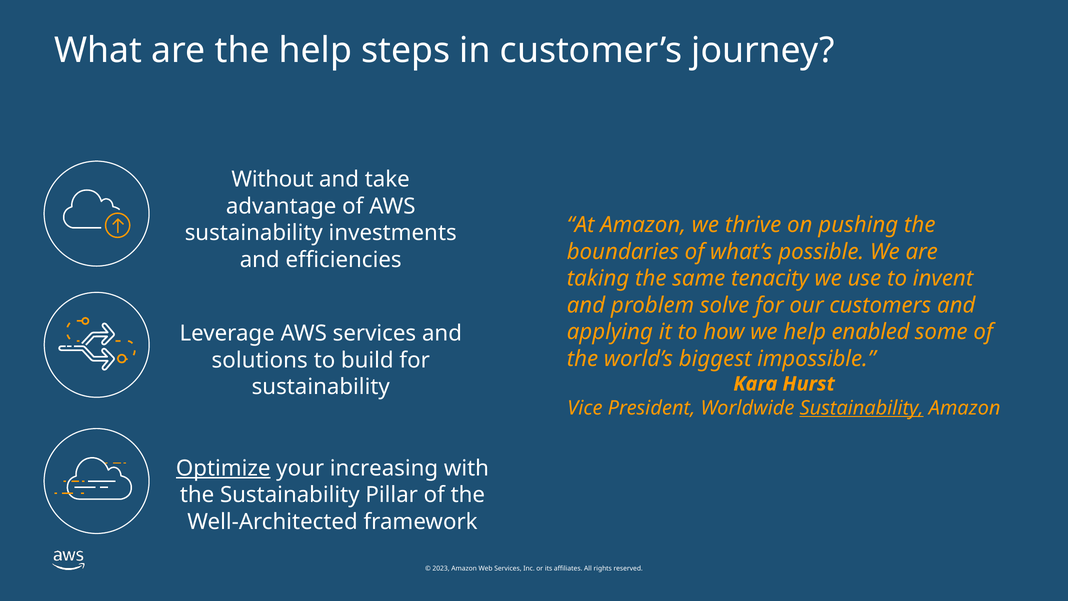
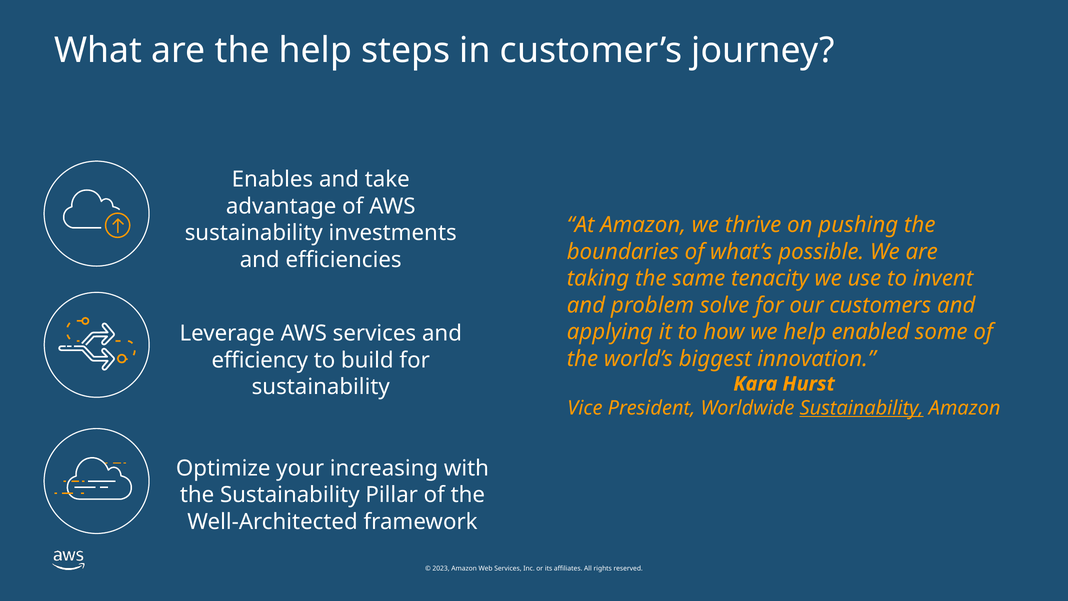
Without: Without -> Enables
impossible: impossible -> innovation
solutions: solutions -> efficiency
Optimize underline: present -> none
